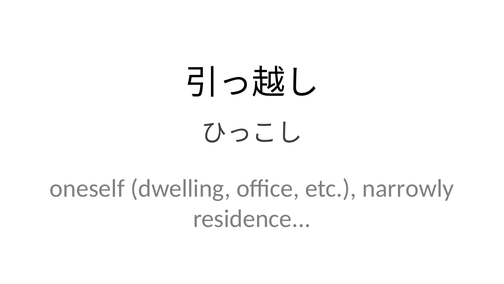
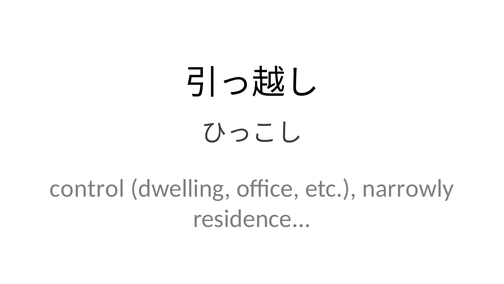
oneself: oneself -> control
